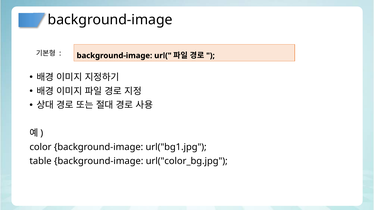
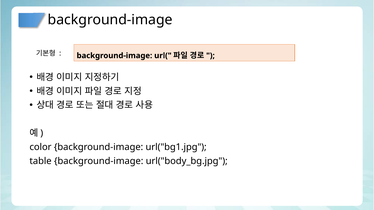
url("color_bg.jpg: url("color_bg.jpg -> url("body_bg.jpg
